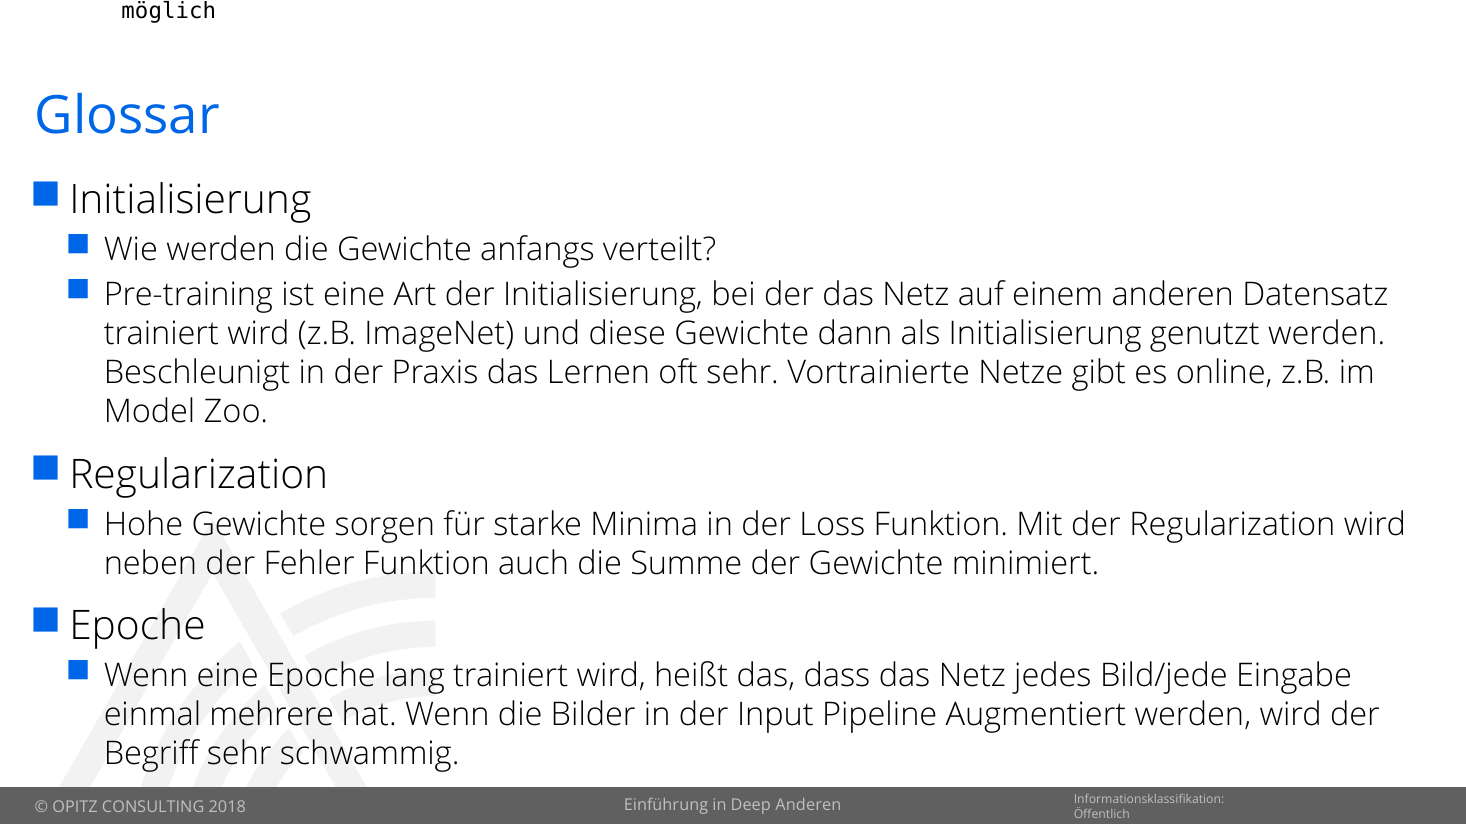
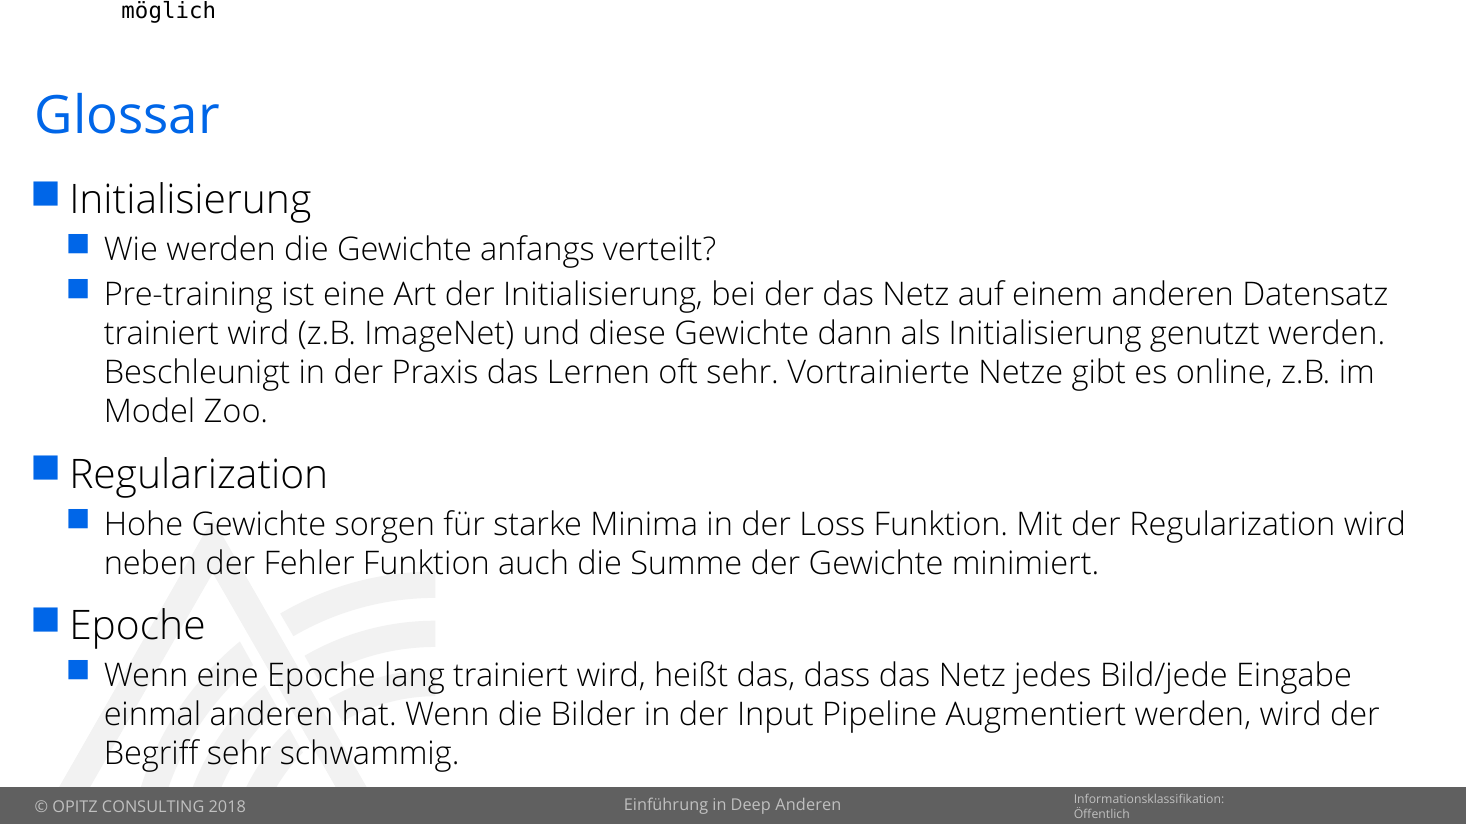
einmal mehrere: mehrere -> anderen
